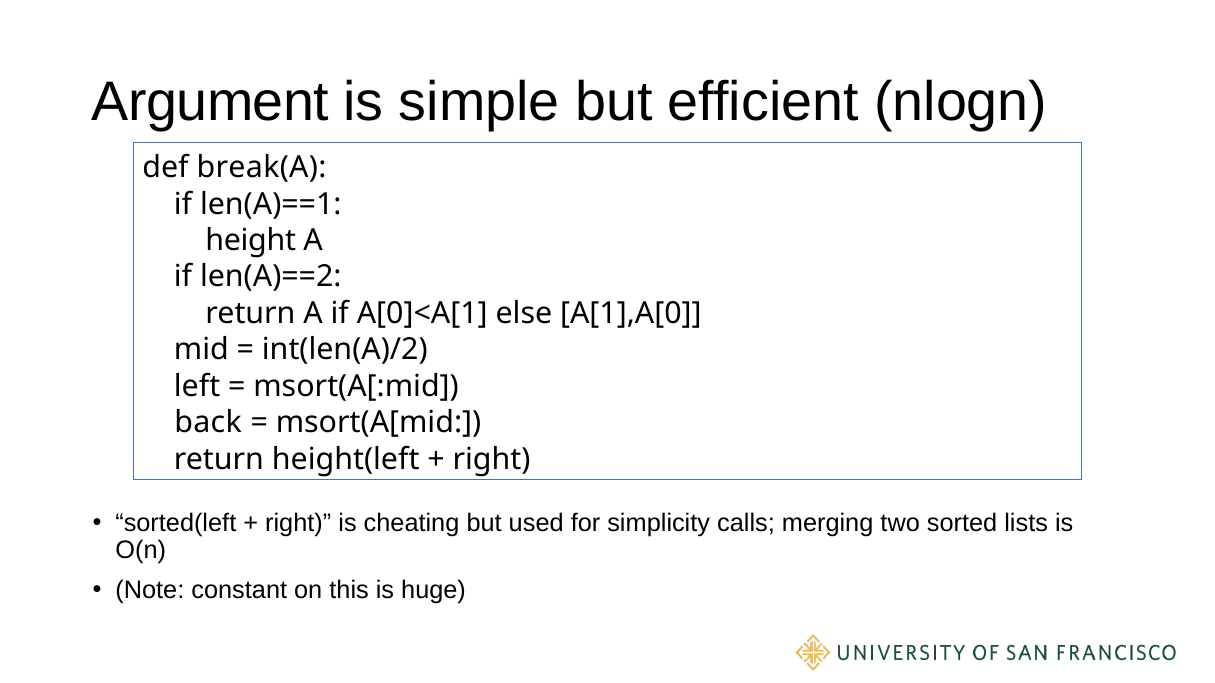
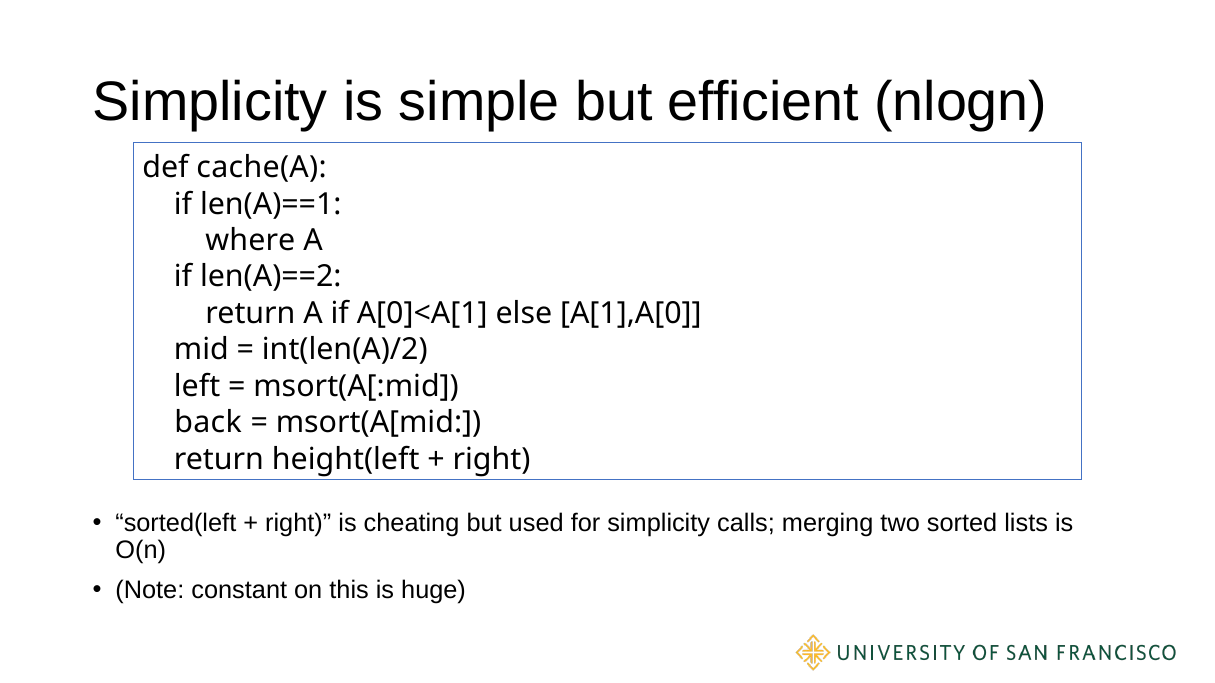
Argument at (210, 102): Argument -> Simplicity
break(A: break(A -> cache(A
height: height -> where
